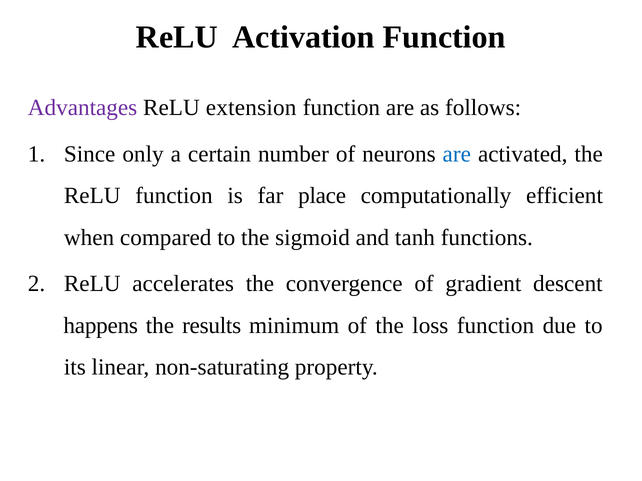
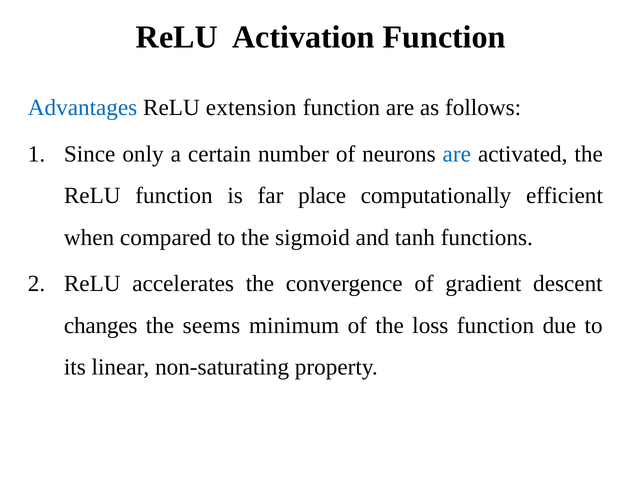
Advantages colour: purple -> blue
happens: happens -> changes
results: results -> seems
